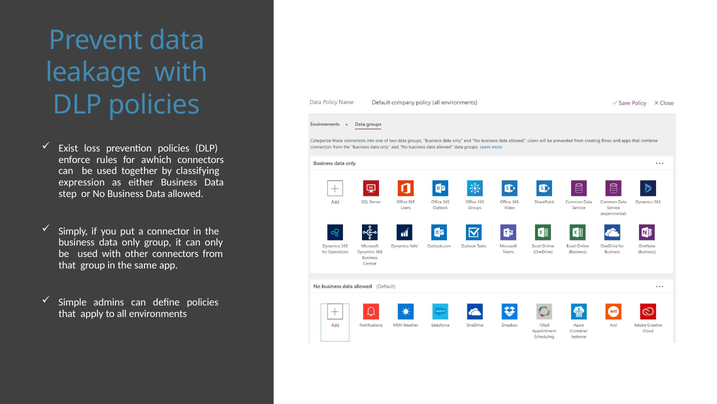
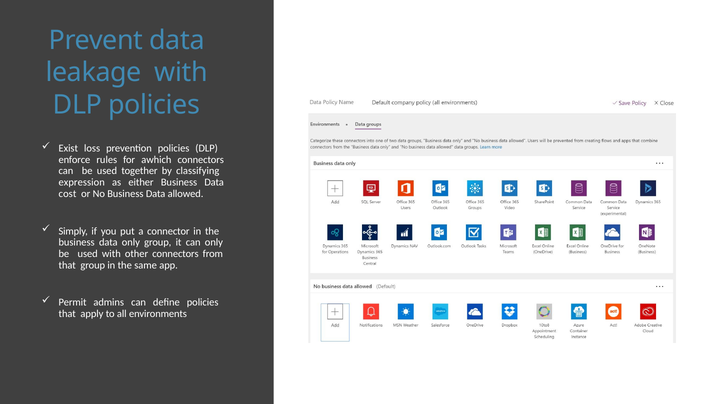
step: step -> cost
Simple: Simple -> Permit
